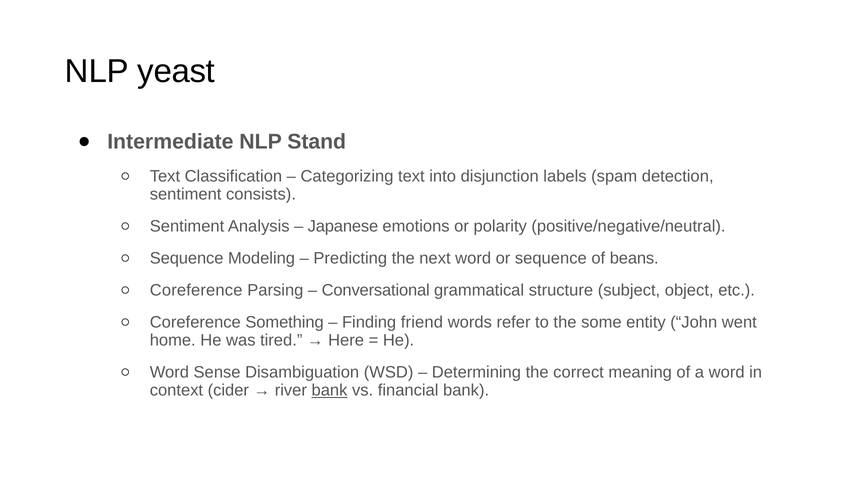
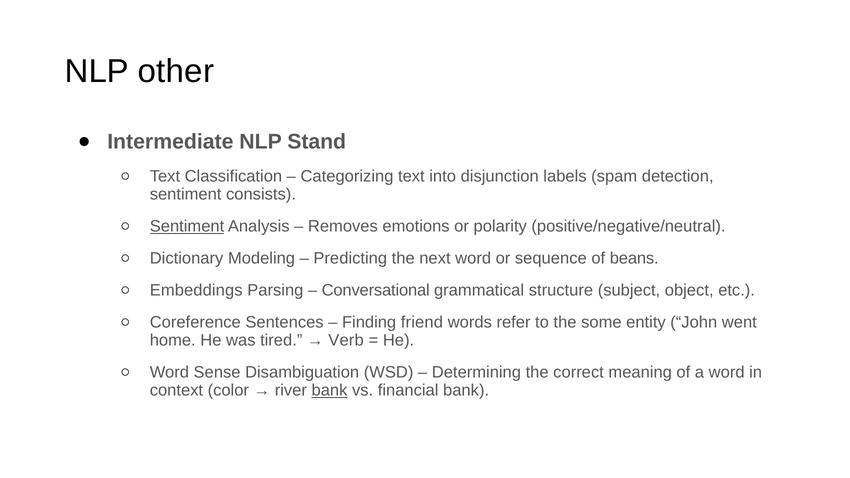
yeast: yeast -> other
Sentiment at (187, 226) underline: none -> present
Japanese: Japanese -> Removes
Sequence at (187, 258): Sequence -> Dictionary
Coreference at (196, 291): Coreference -> Embeddings
Something: Something -> Sentences
Here: Here -> Verb
cider: cider -> color
